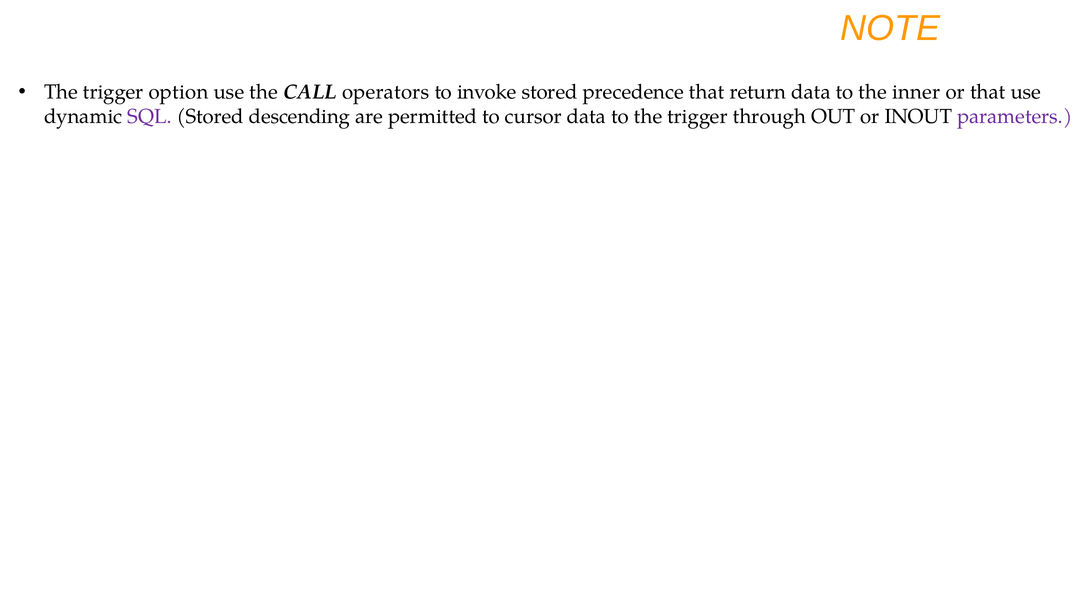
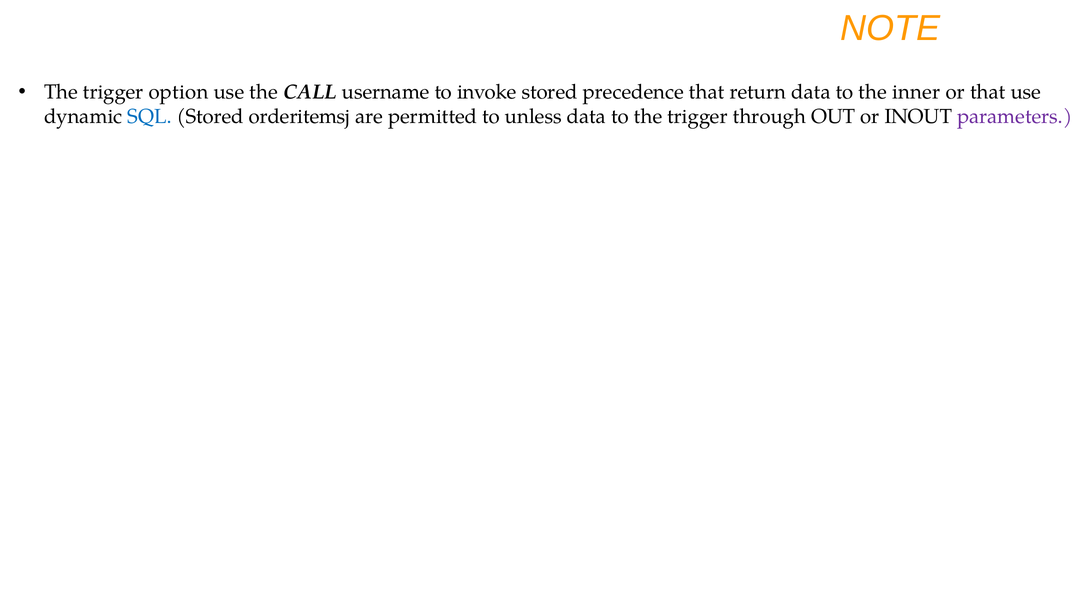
operators: operators -> username
SQL colour: purple -> blue
descending: descending -> orderitemsj
cursor: cursor -> unless
